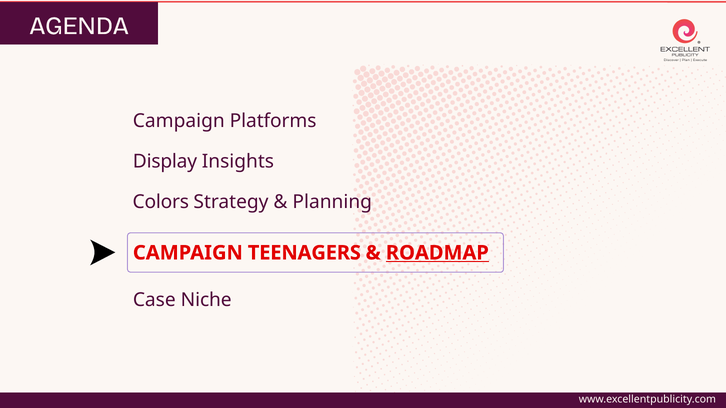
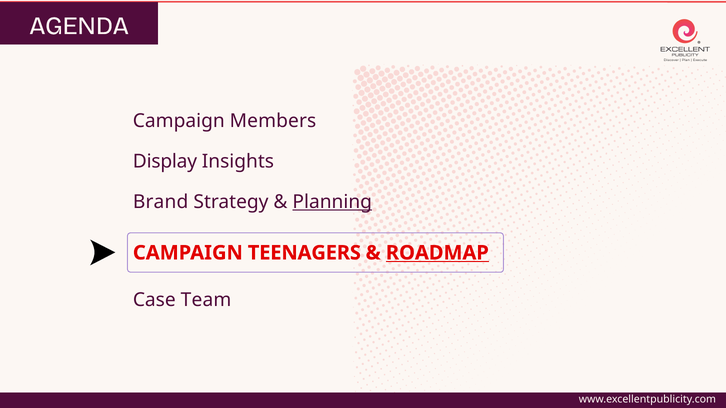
Platforms: Platforms -> Members
Colors: Colors -> Brand
Planning underline: none -> present
Niche: Niche -> Team
